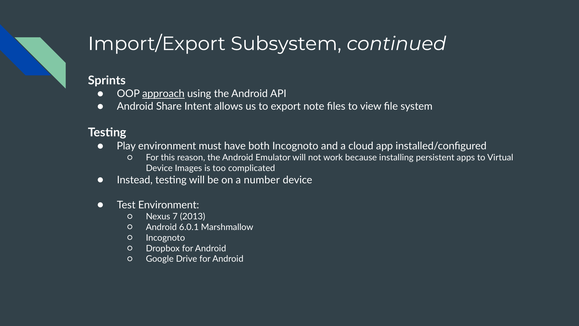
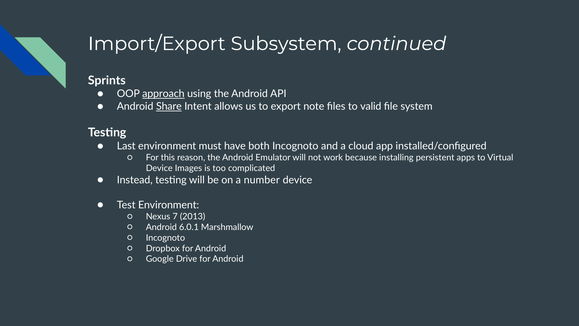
Share underline: none -> present
view: view -> valid
Play: Play -> Last
